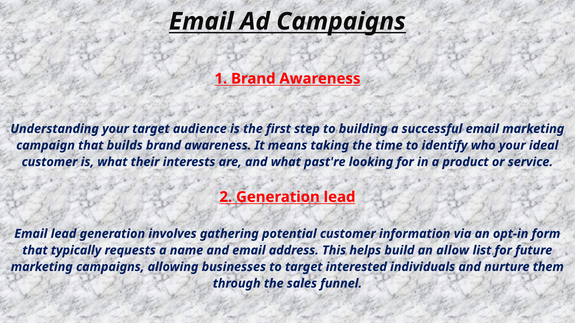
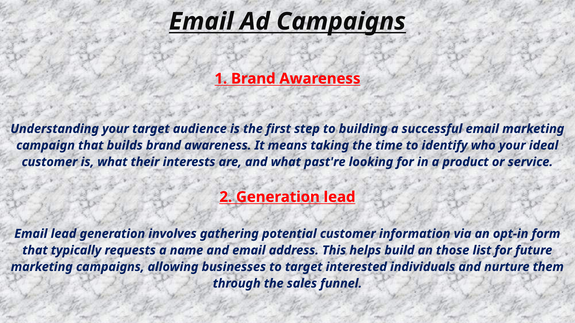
allow: allow -> those
